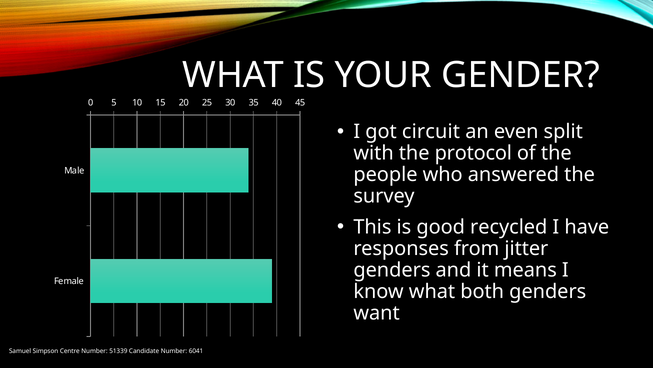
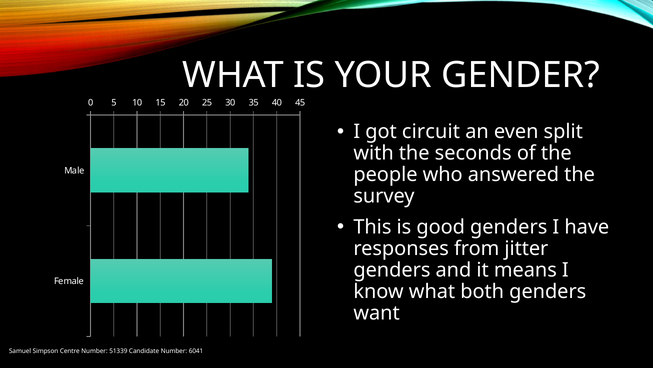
protocol: protocol -> seconds
good recycled: recycled -> genders
